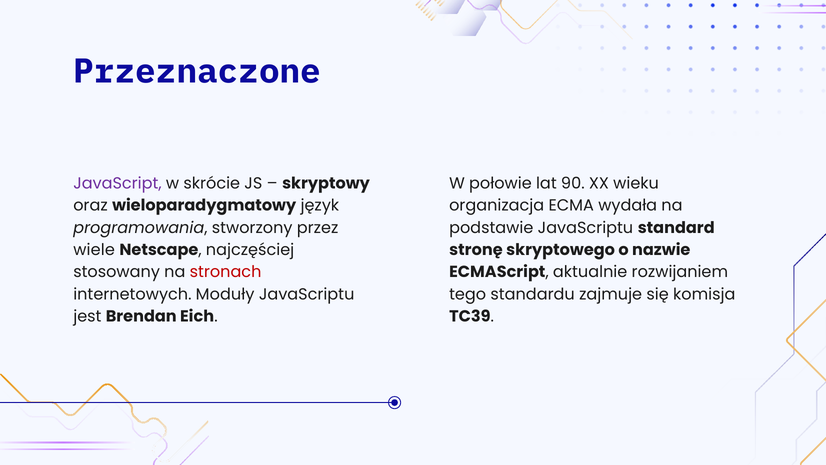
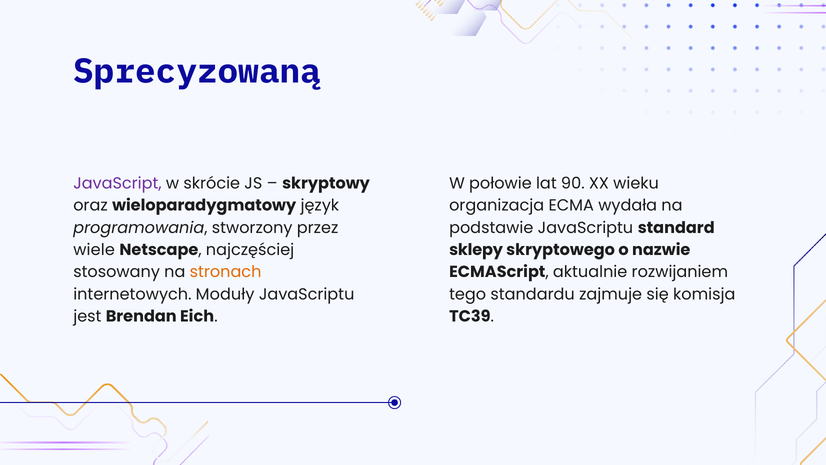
Przeznaczone: Przeznaczone -> Sprecyzowaną
stronę: stronę -> sklepy
stronach colour: red -> orange
